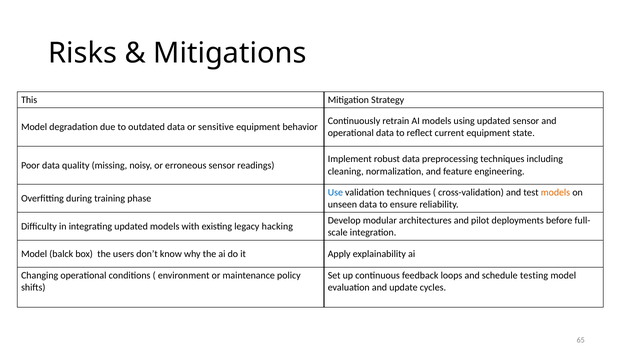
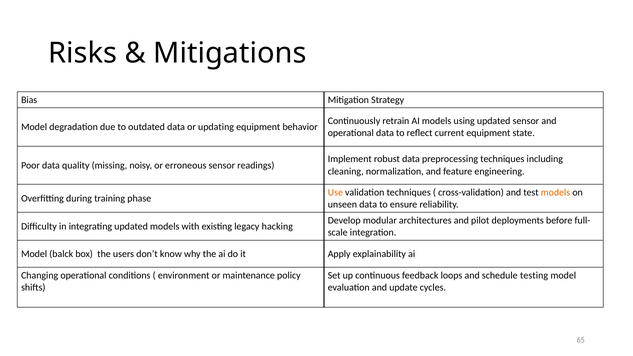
This: This -> Bias
sensitive: sensitive -> updating
Use colour: blue -> orange
